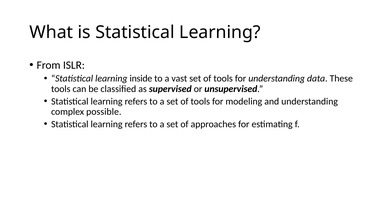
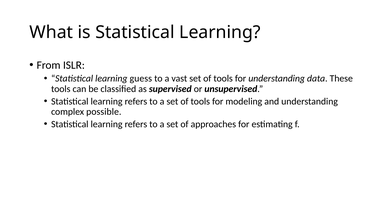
inside: inside -> guess
